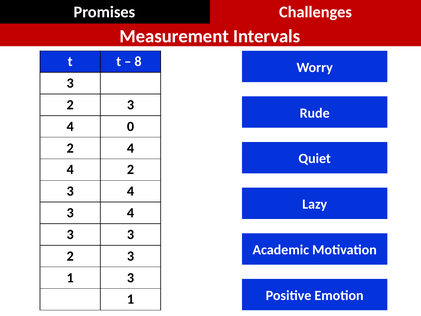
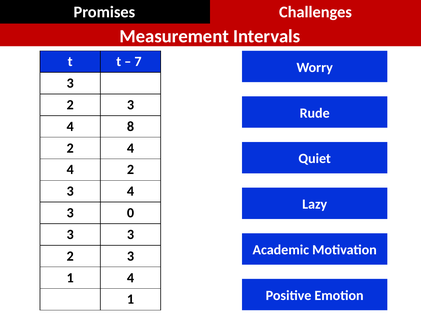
8: 8 -> 7
0: 0 -> 8
4 at (130, 213): 4 -> 0
1 3: 3 -> 4
